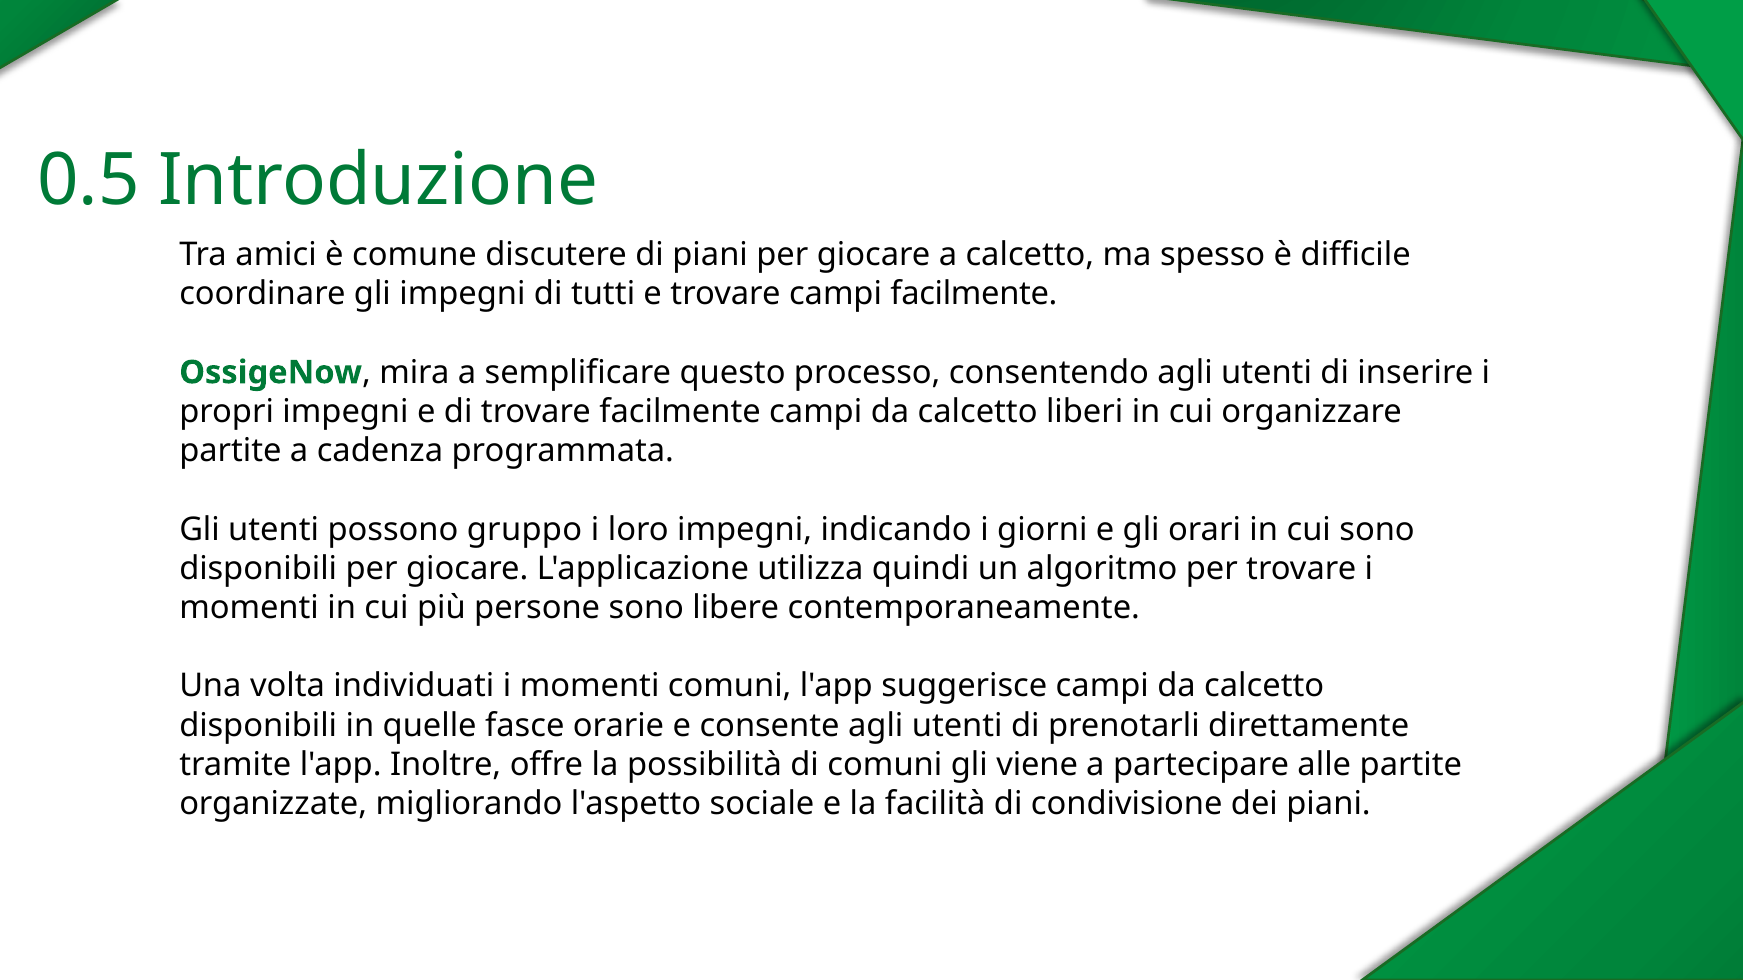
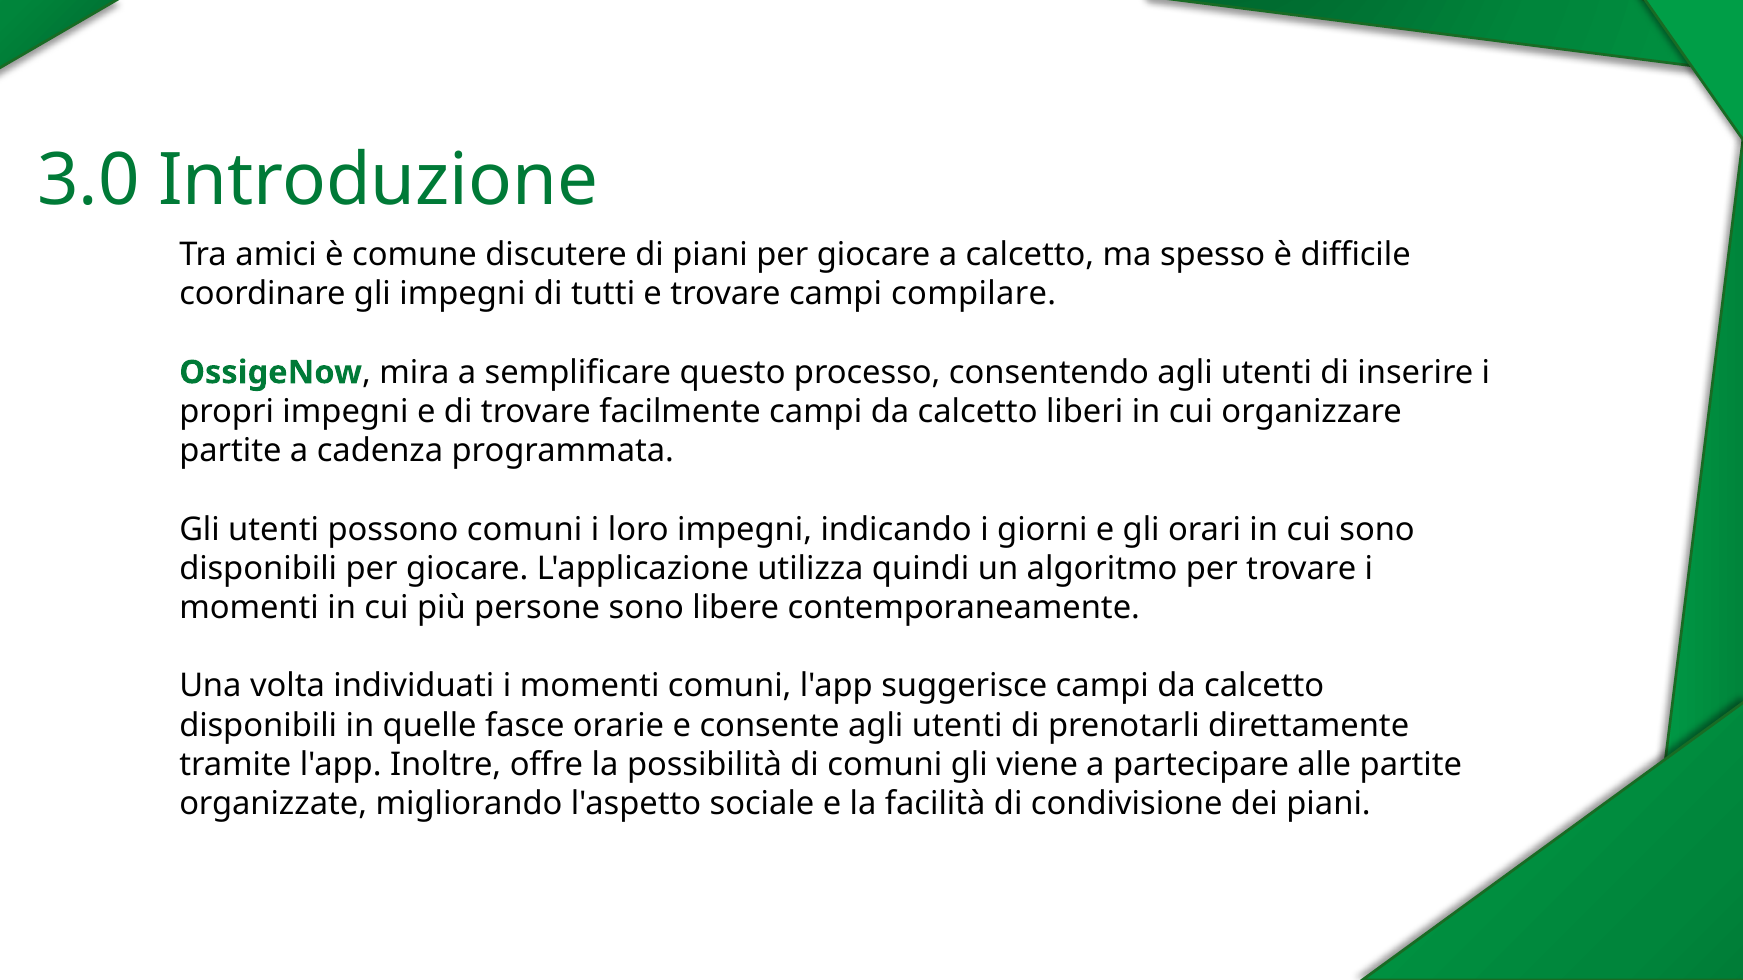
0.5: 0.5 -> 3.0
campi facilmente: facilmente -> compilare
possono gruppo: gruppo -> comuni
